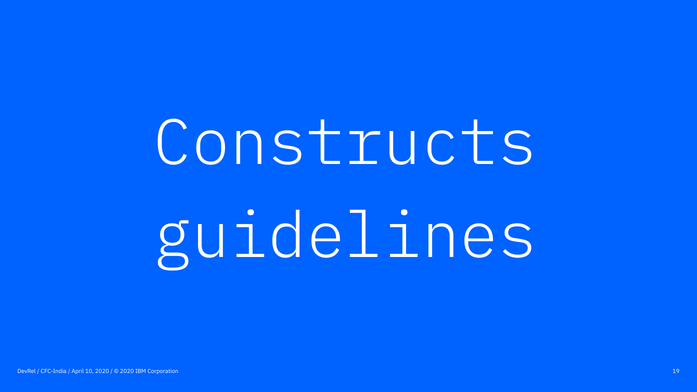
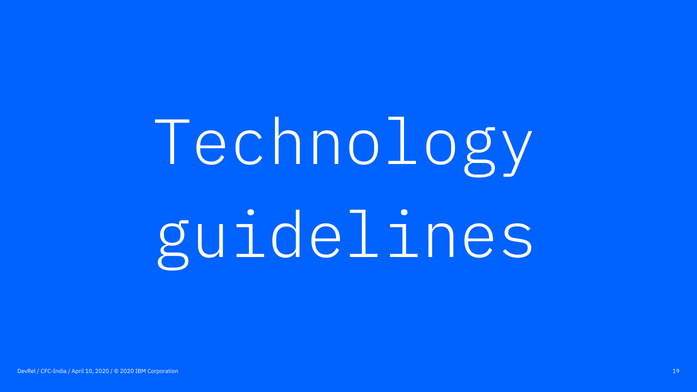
Constructs: Constructs -> Technology
